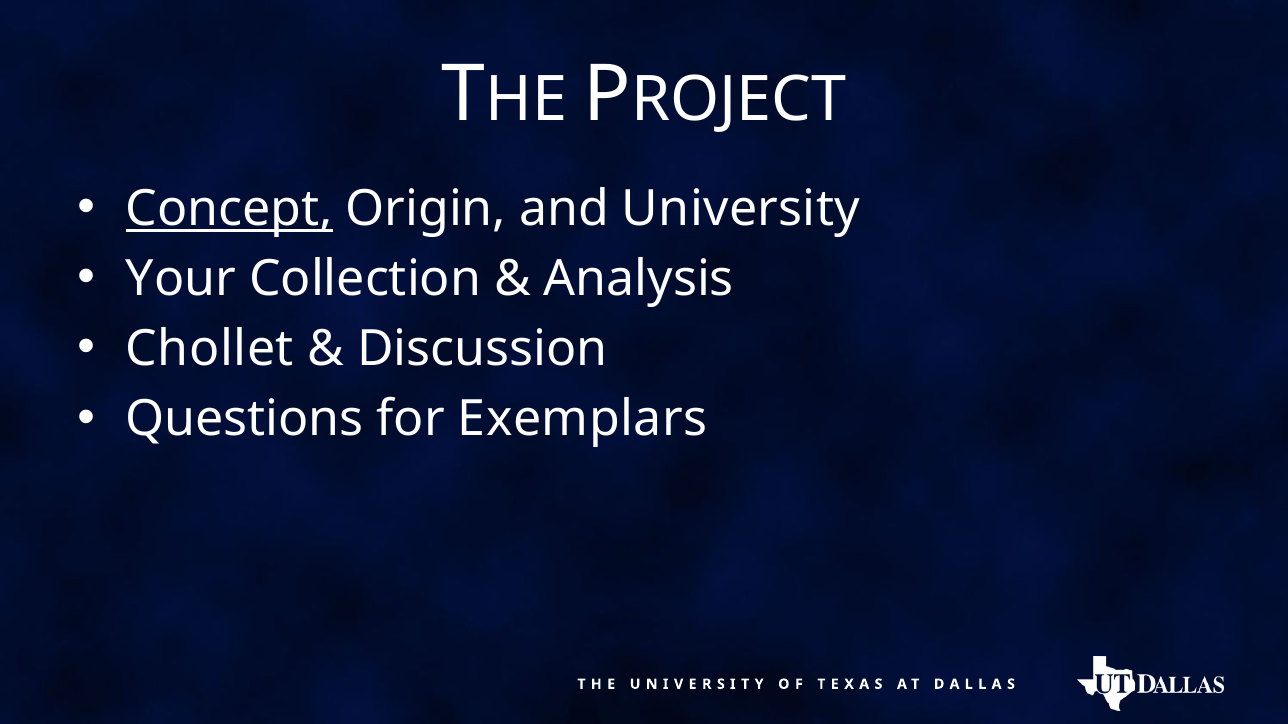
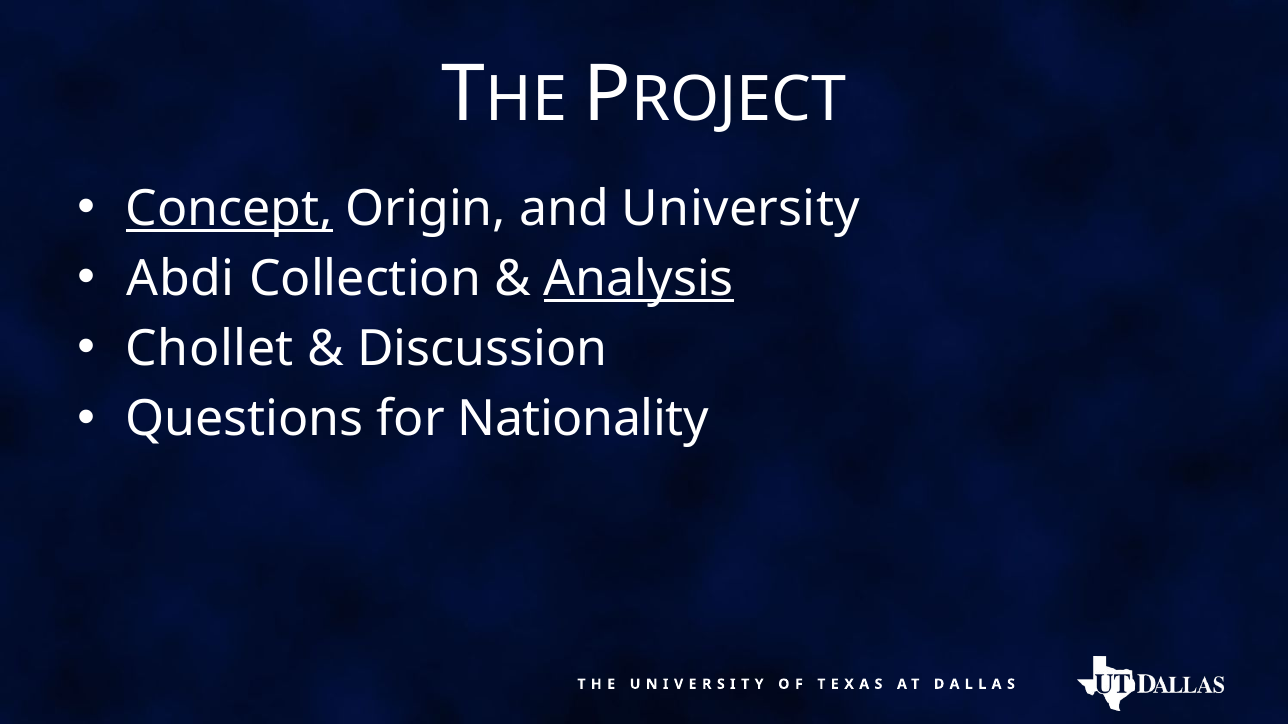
Your: Your -> Abdi
Analysis underline: none -> present
Exemplars: Exemplars -> Nationality
